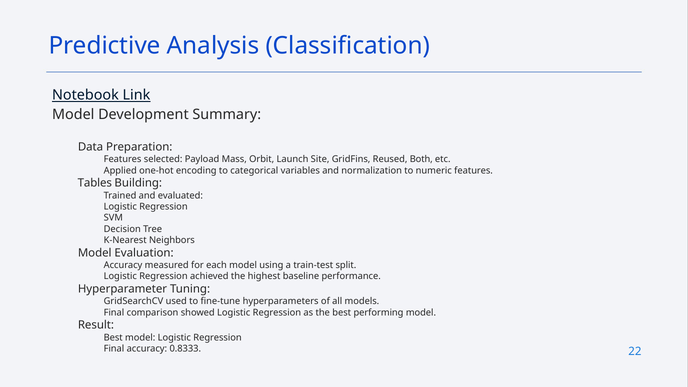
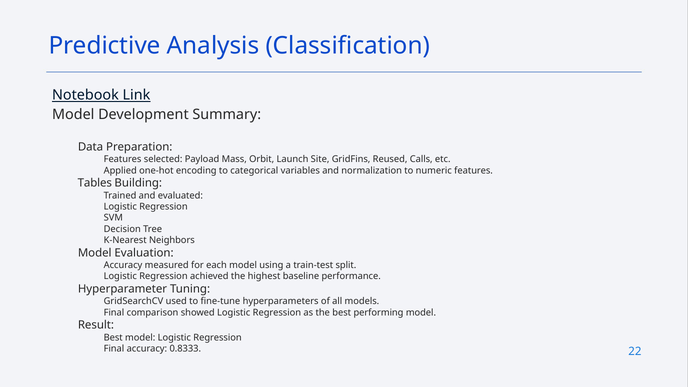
Both: Both -> Calls
